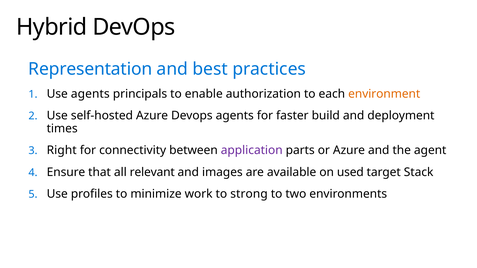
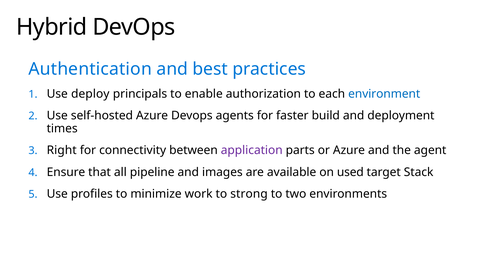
Representation: Representation -> Authentication
Use agents: agents -> deploy
environment colour: orange -> blue
relevant: relevant -> pipeline
